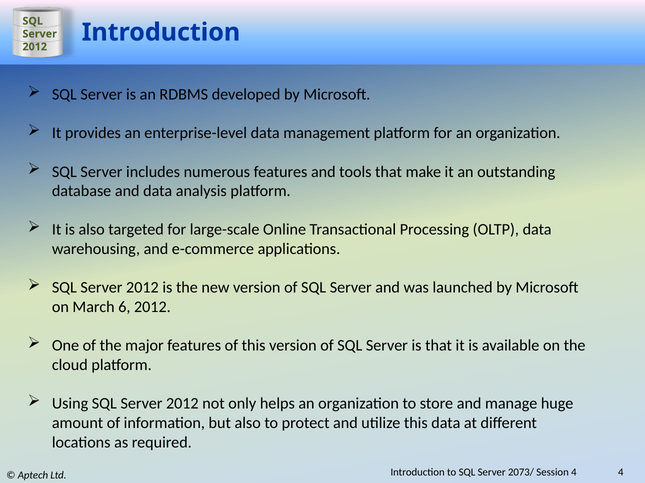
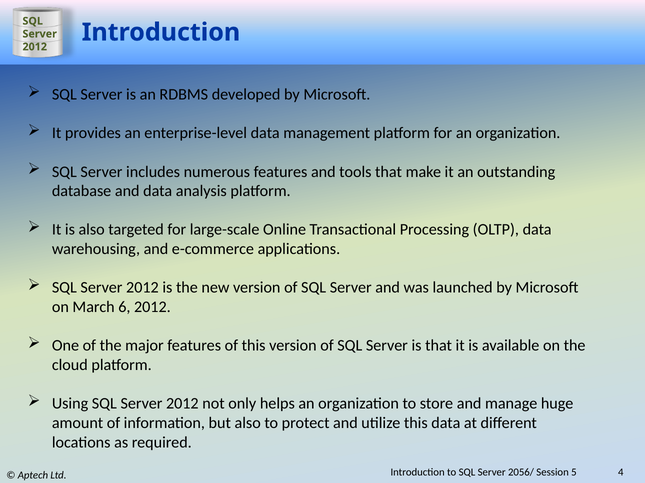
2073/: 2073/ -> 2056/
Session 4: 4 -> 5
